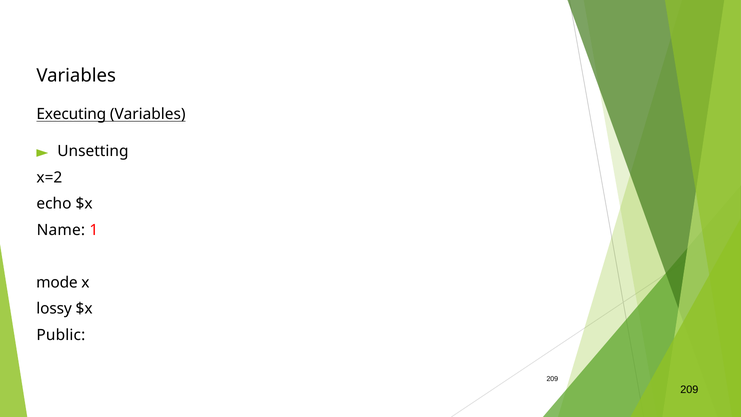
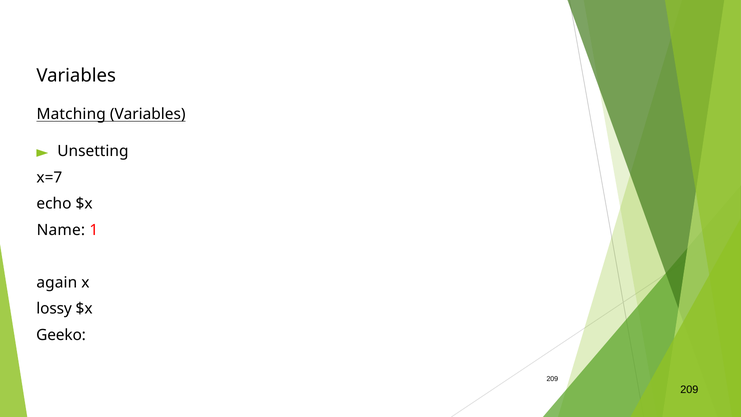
Executing: Executing -> Matching
x=2: x=2 -> x=7
mode: mode -> again
Public: Public -> Geeko
